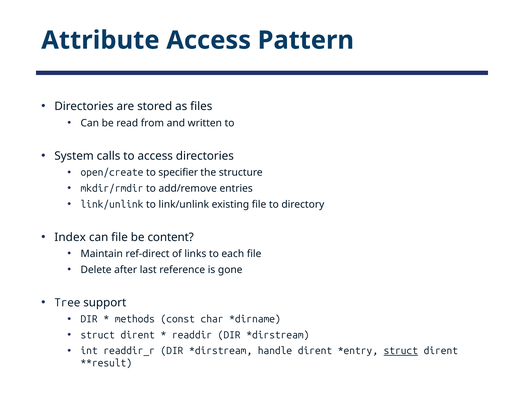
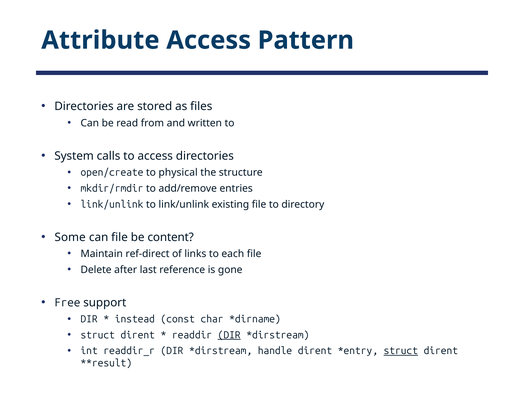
specifier: specifier -> physical
Index: Index -> Some
Tree: Tree -> Free
methods: methods -> instead
DIR at (229, 335) underline: none -> present
